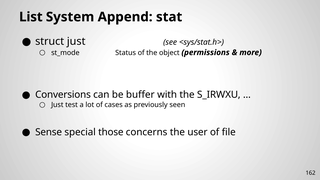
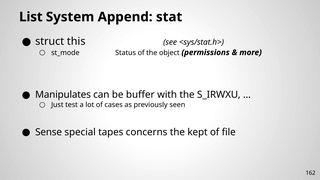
struct just: just -> this
Conversions: Conversions -> Manipulates
those: those -> tapes
user: user -> kept
